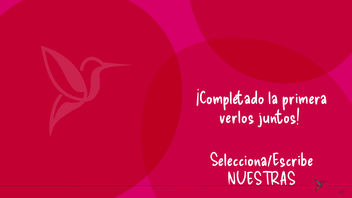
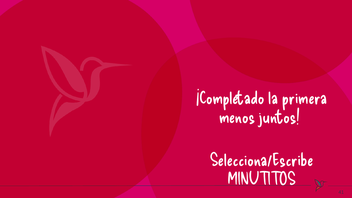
verlos: verlos -> menos
NUESTRAS: NUESTRAS -> MINUTITOS
